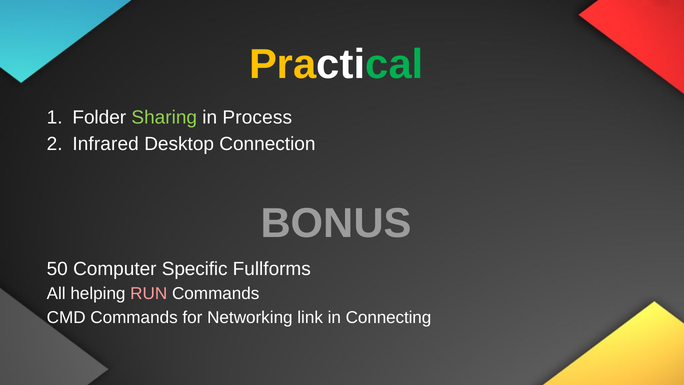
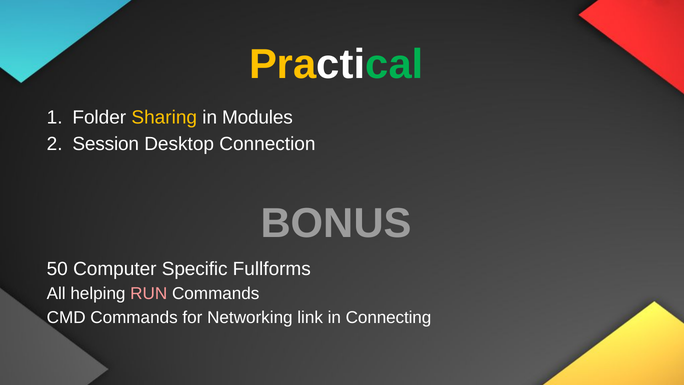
Sharing colour: light green -> yellow
Process: Process -> Modules
Infrared: Infrared -> Session
